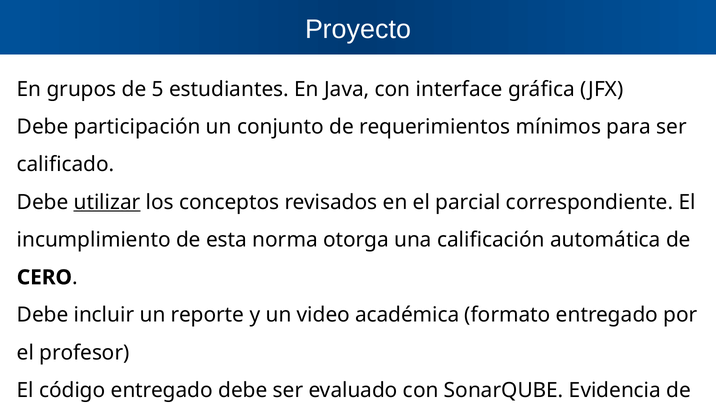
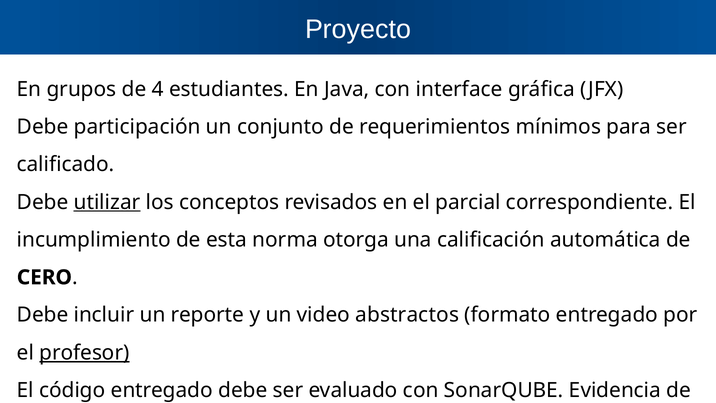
5: 5 -> 4
académica: académica -> abstractos
profesor underline: none -> present
